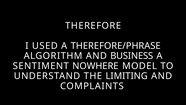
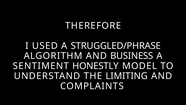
THEREFORE/PHRASE: THEREFORE/PHRASE -> STRUGGLED/PHRASE
NOWHERE: NOWHERE -> HONESTLY
